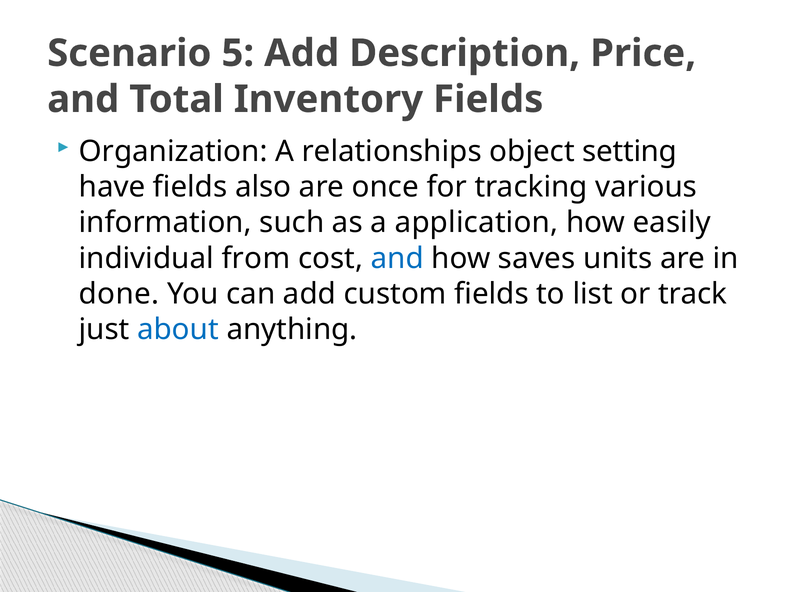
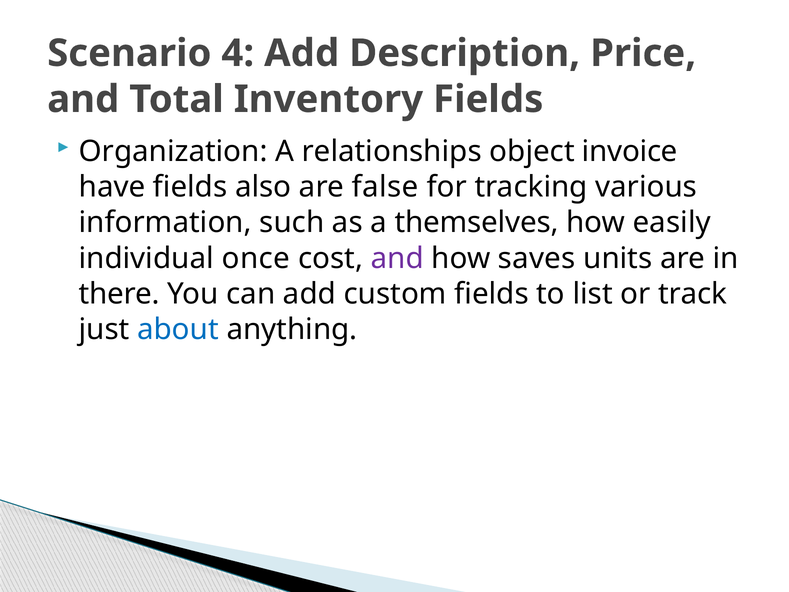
5: 5 -> 4
setting: setting -> invoice
once: once -> false
application: application -> themselves
from: from -> once
and at (397, 258) colour: blue -> purple
done: done -> there
